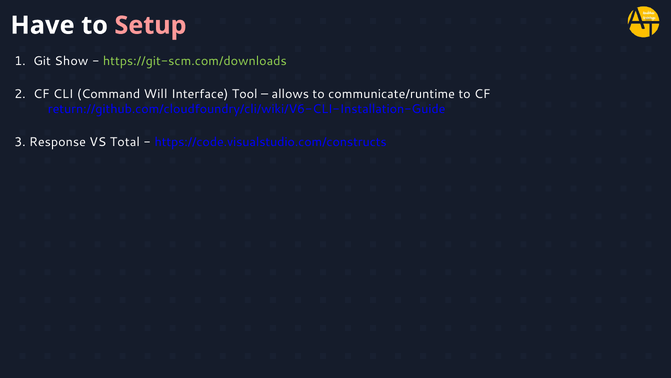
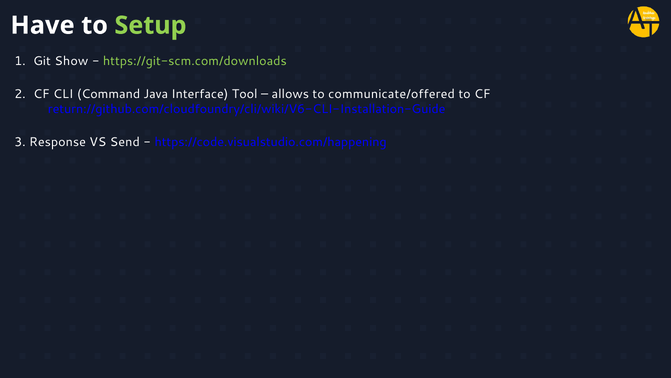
Setup colour: pink -> light green
Will: Will -> Java
communicate/runtime: communicate/runtime -> communicate/offered
Total: Total -> Send
https://code.visualstudio.com/constructs: https://code.visualstudio.com/constructs -> https://code.visualstudio.com/happening
